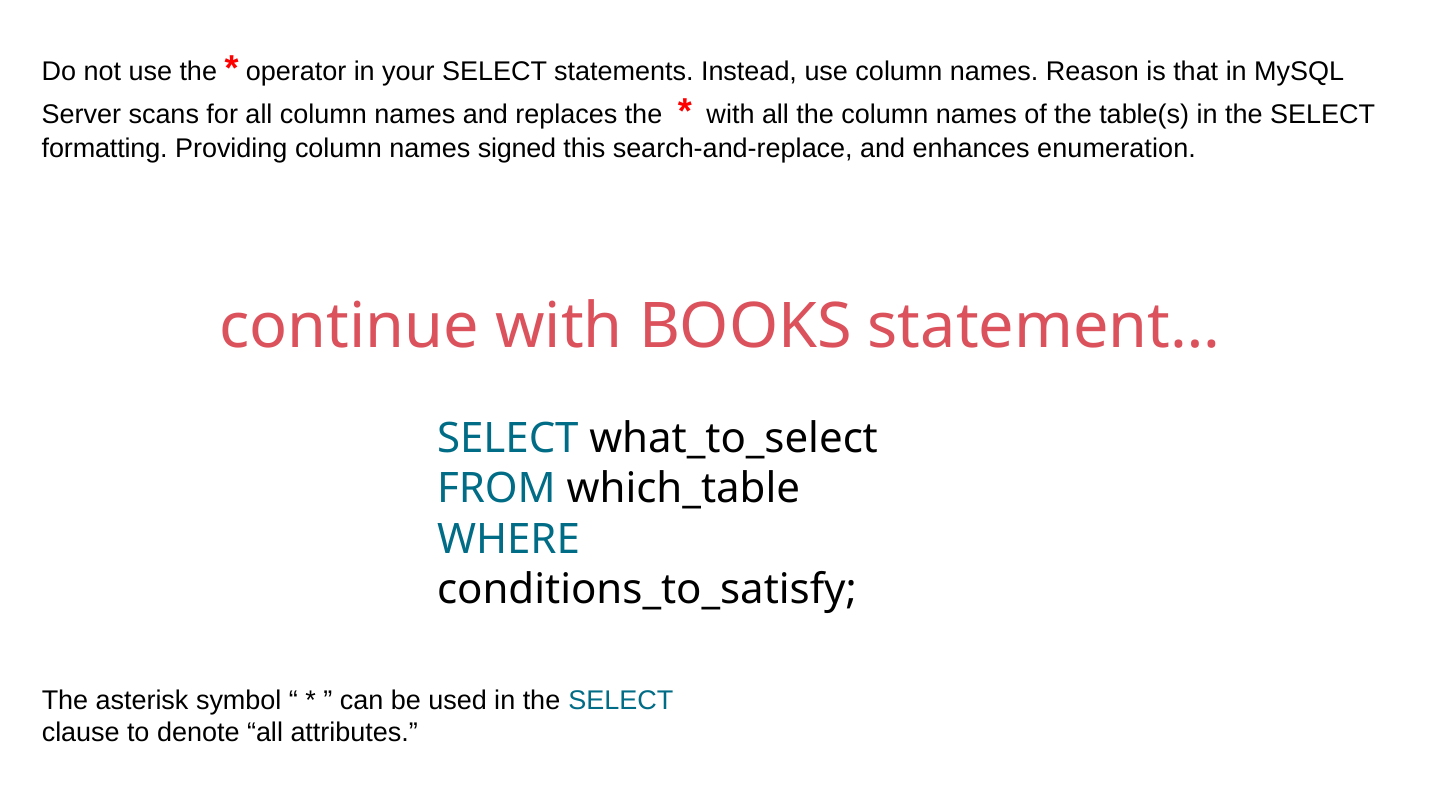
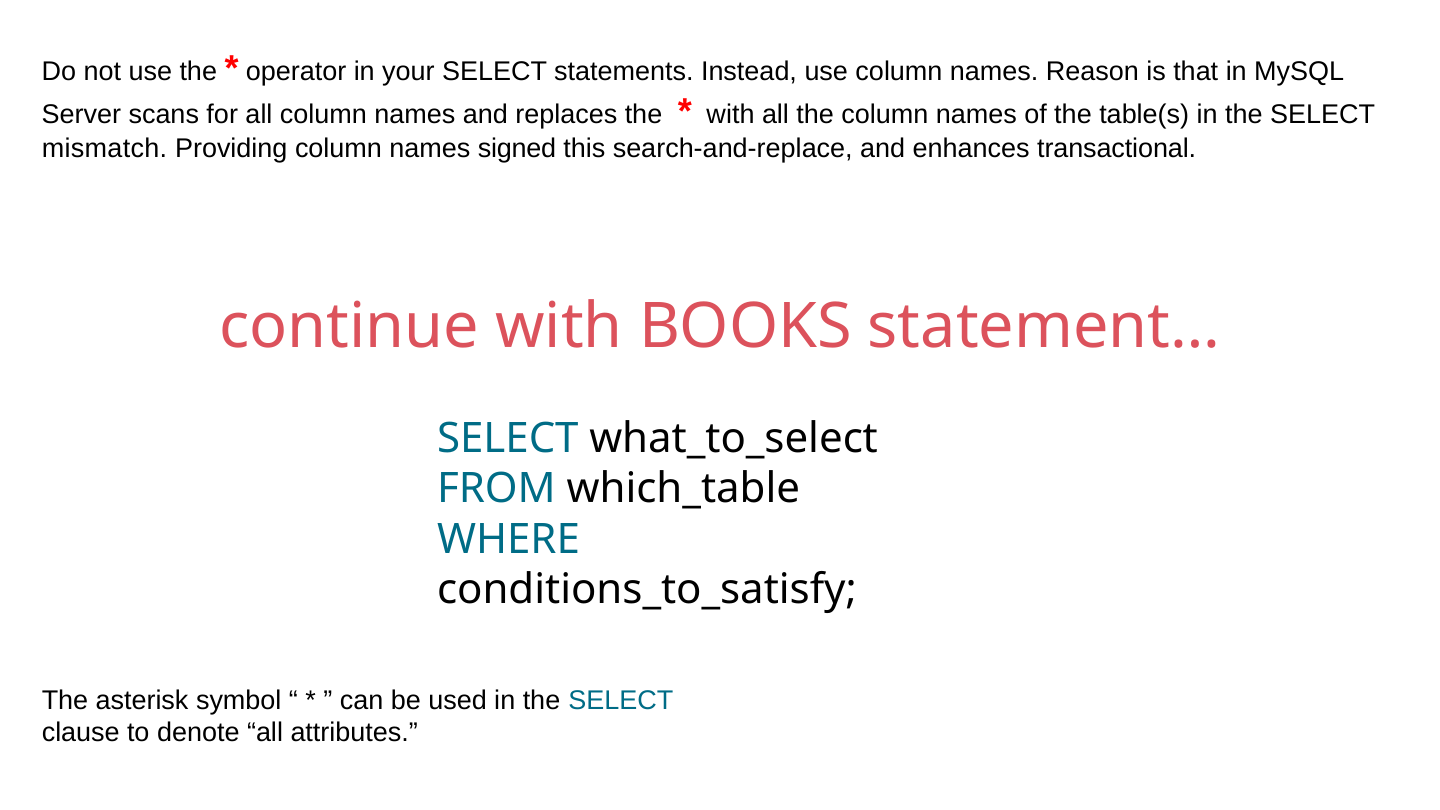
formatting: formatting -> mismatch
enumeration: enumeration -> transactional
